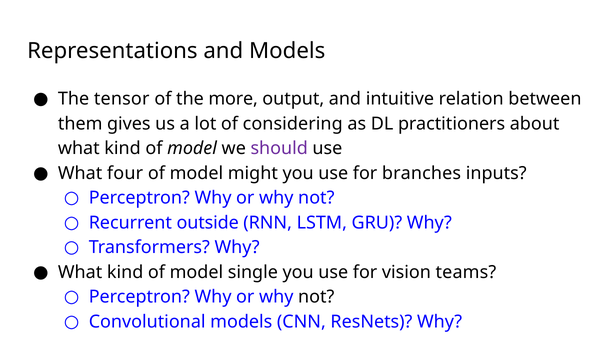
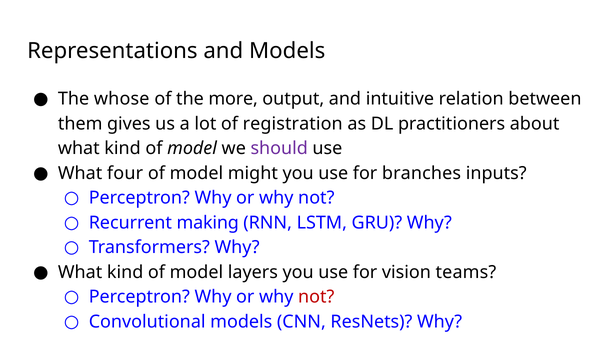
tensor: tensor -> whose
considering: considering -> registration
outside: outside -> making
single: single -> layers
not at (316, 297) colour: black -> red
